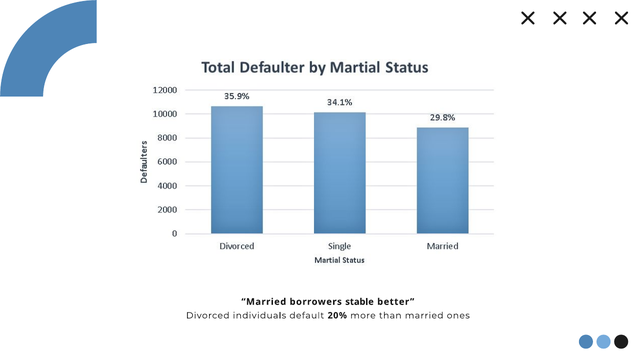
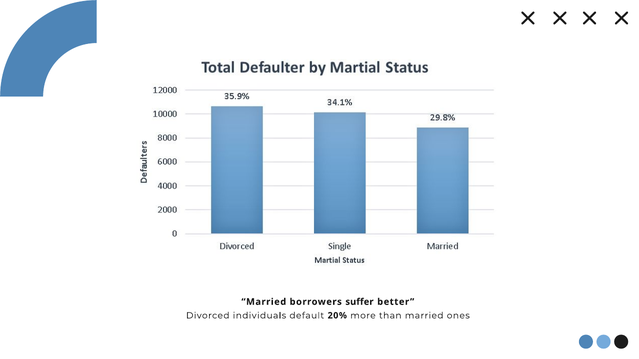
stable: stable -> suffer
